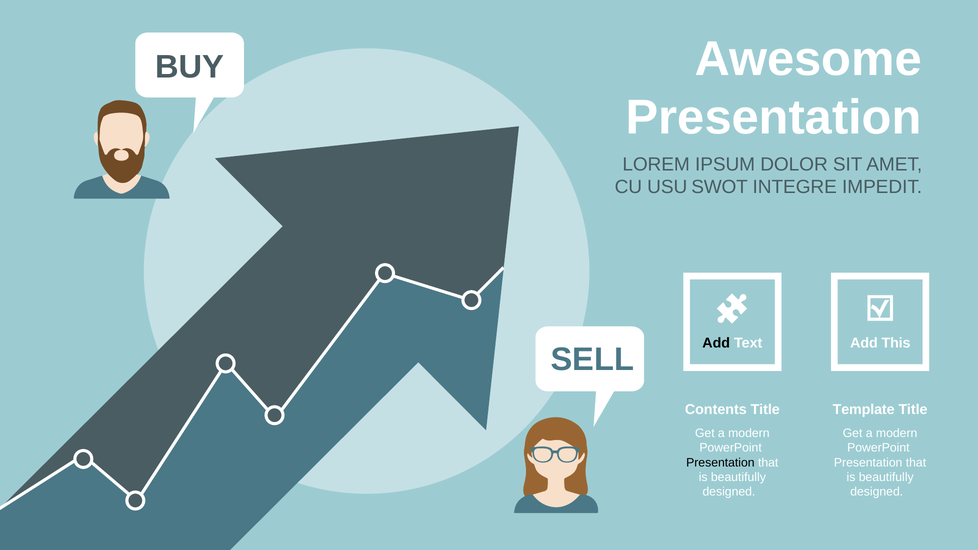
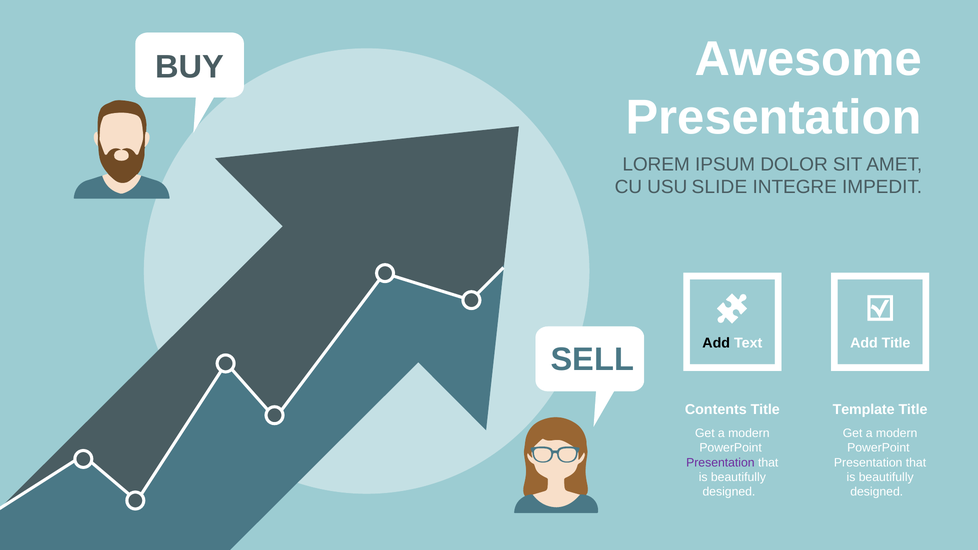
SWOT: SWOT -> SLIDE
Add This: This -> Title
Presentation at (720, 463) colour: black -> purple
